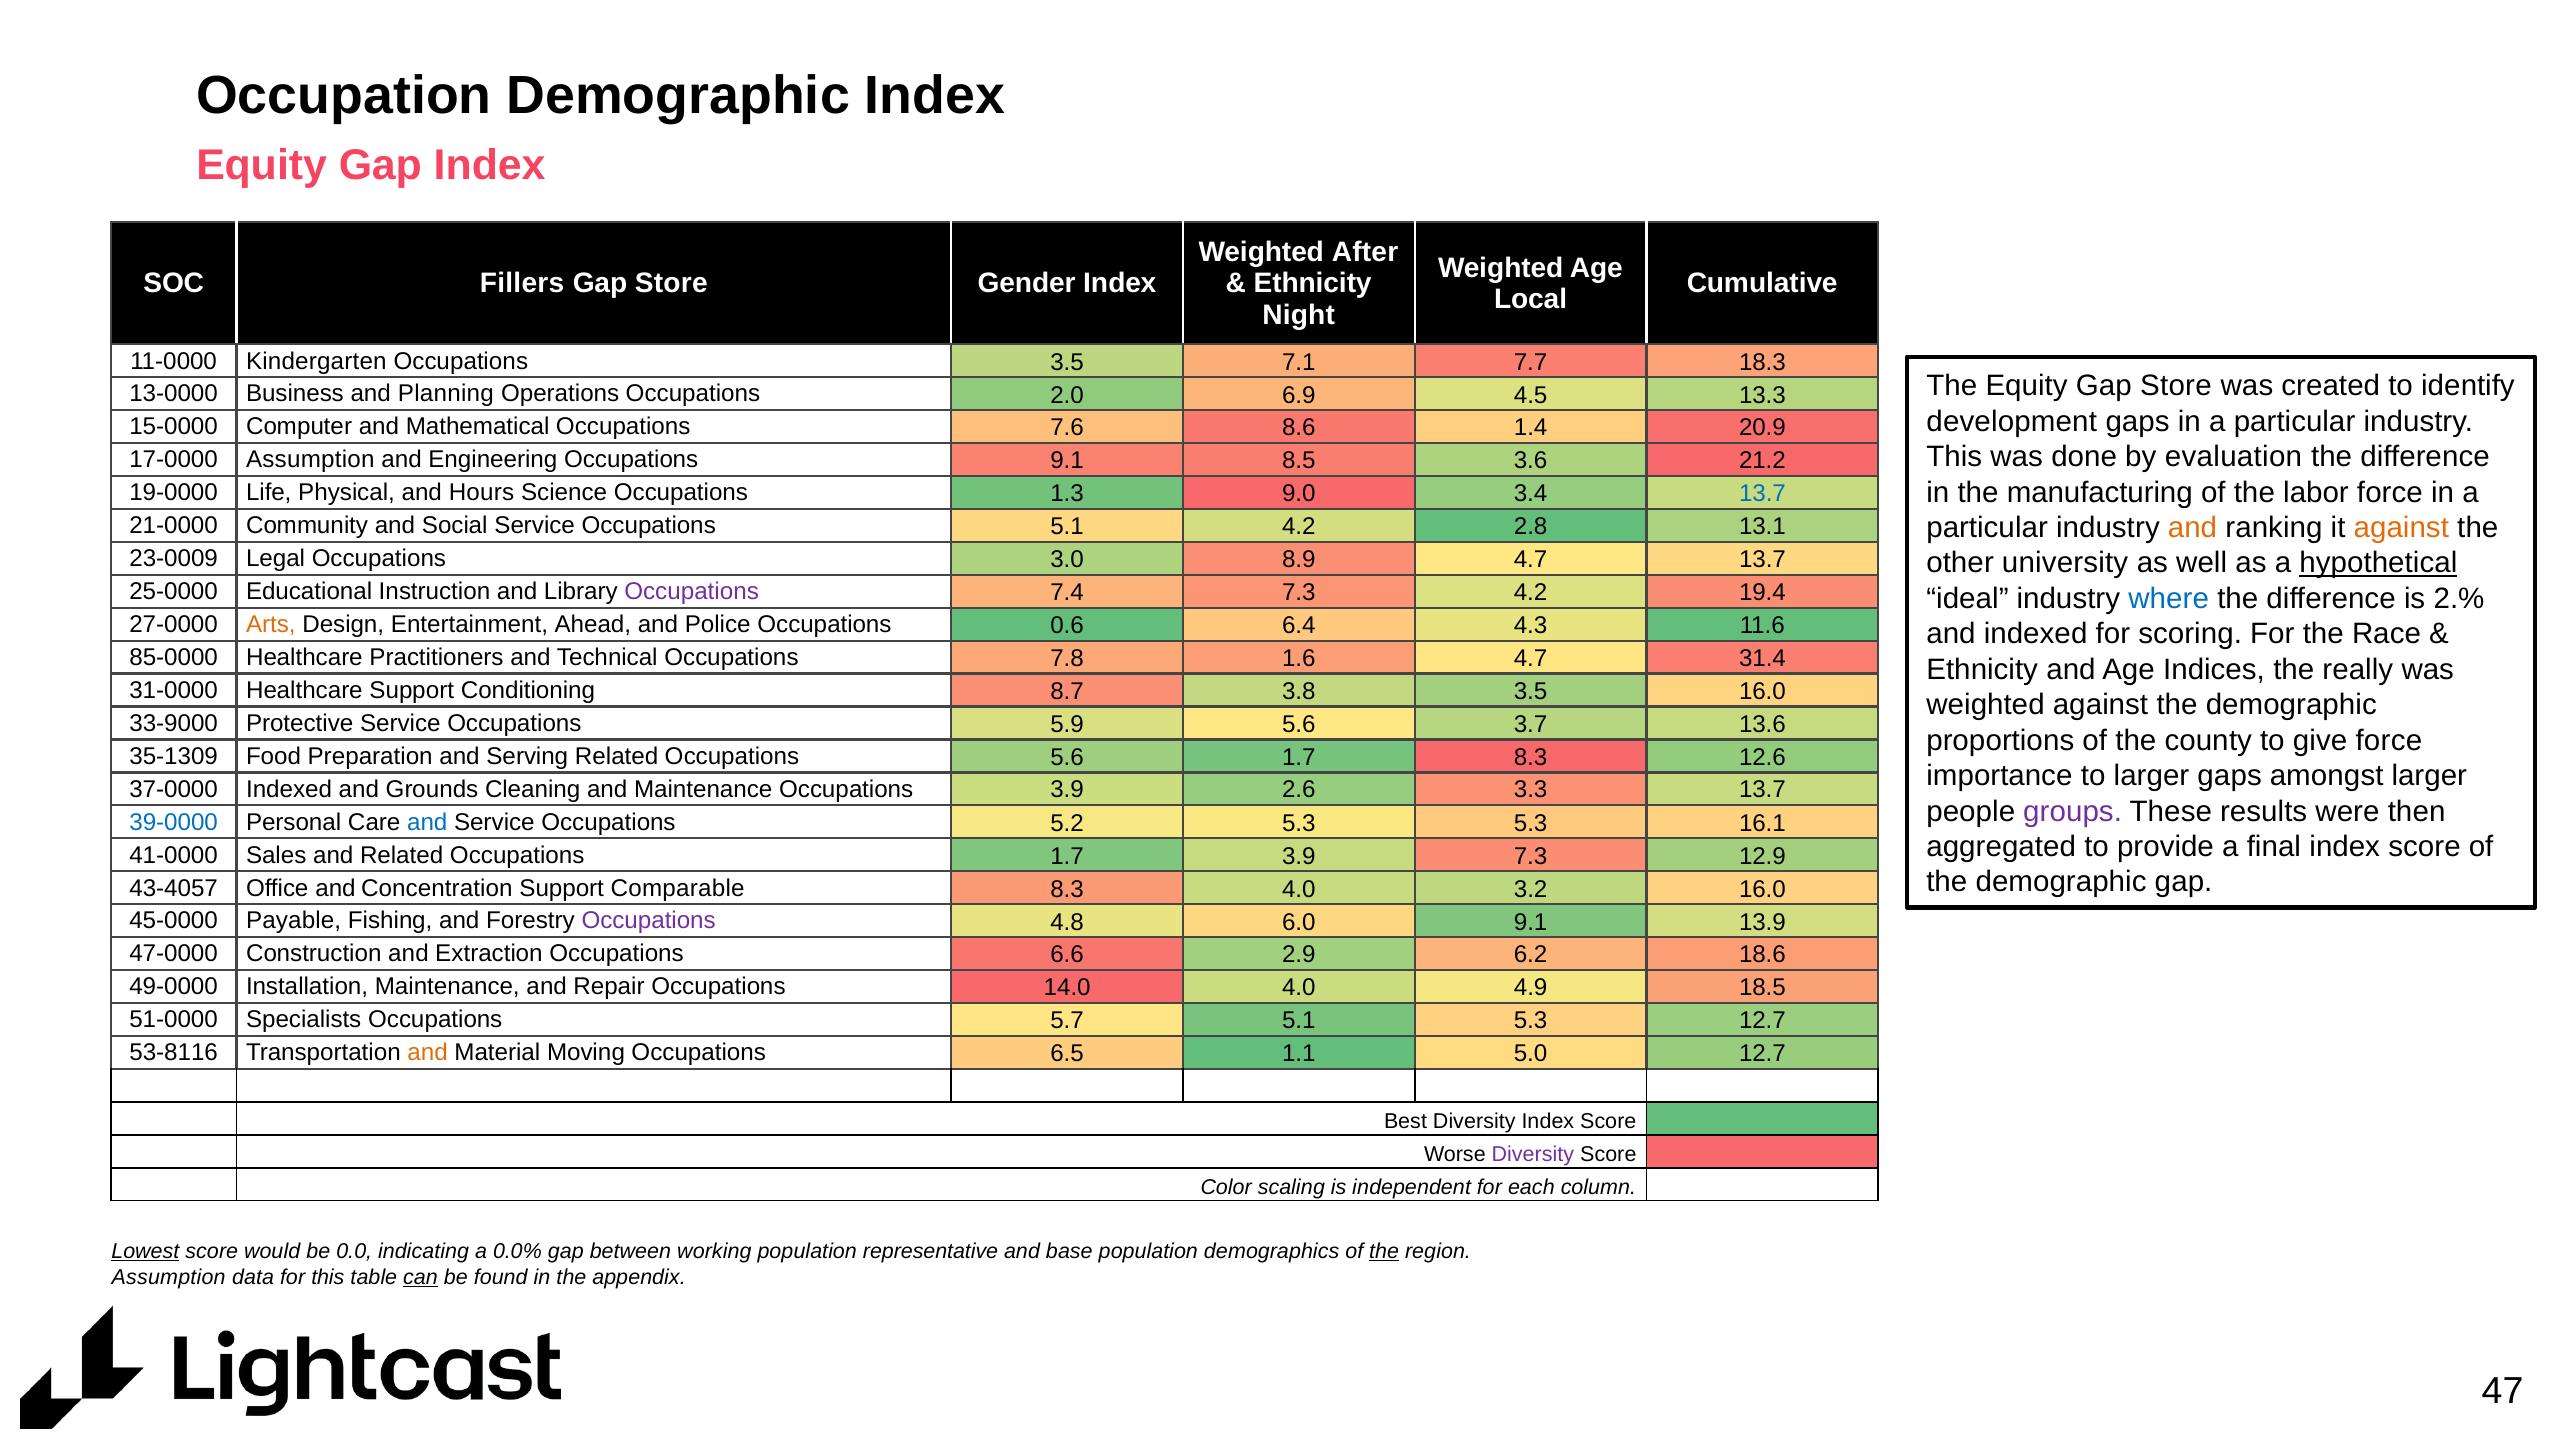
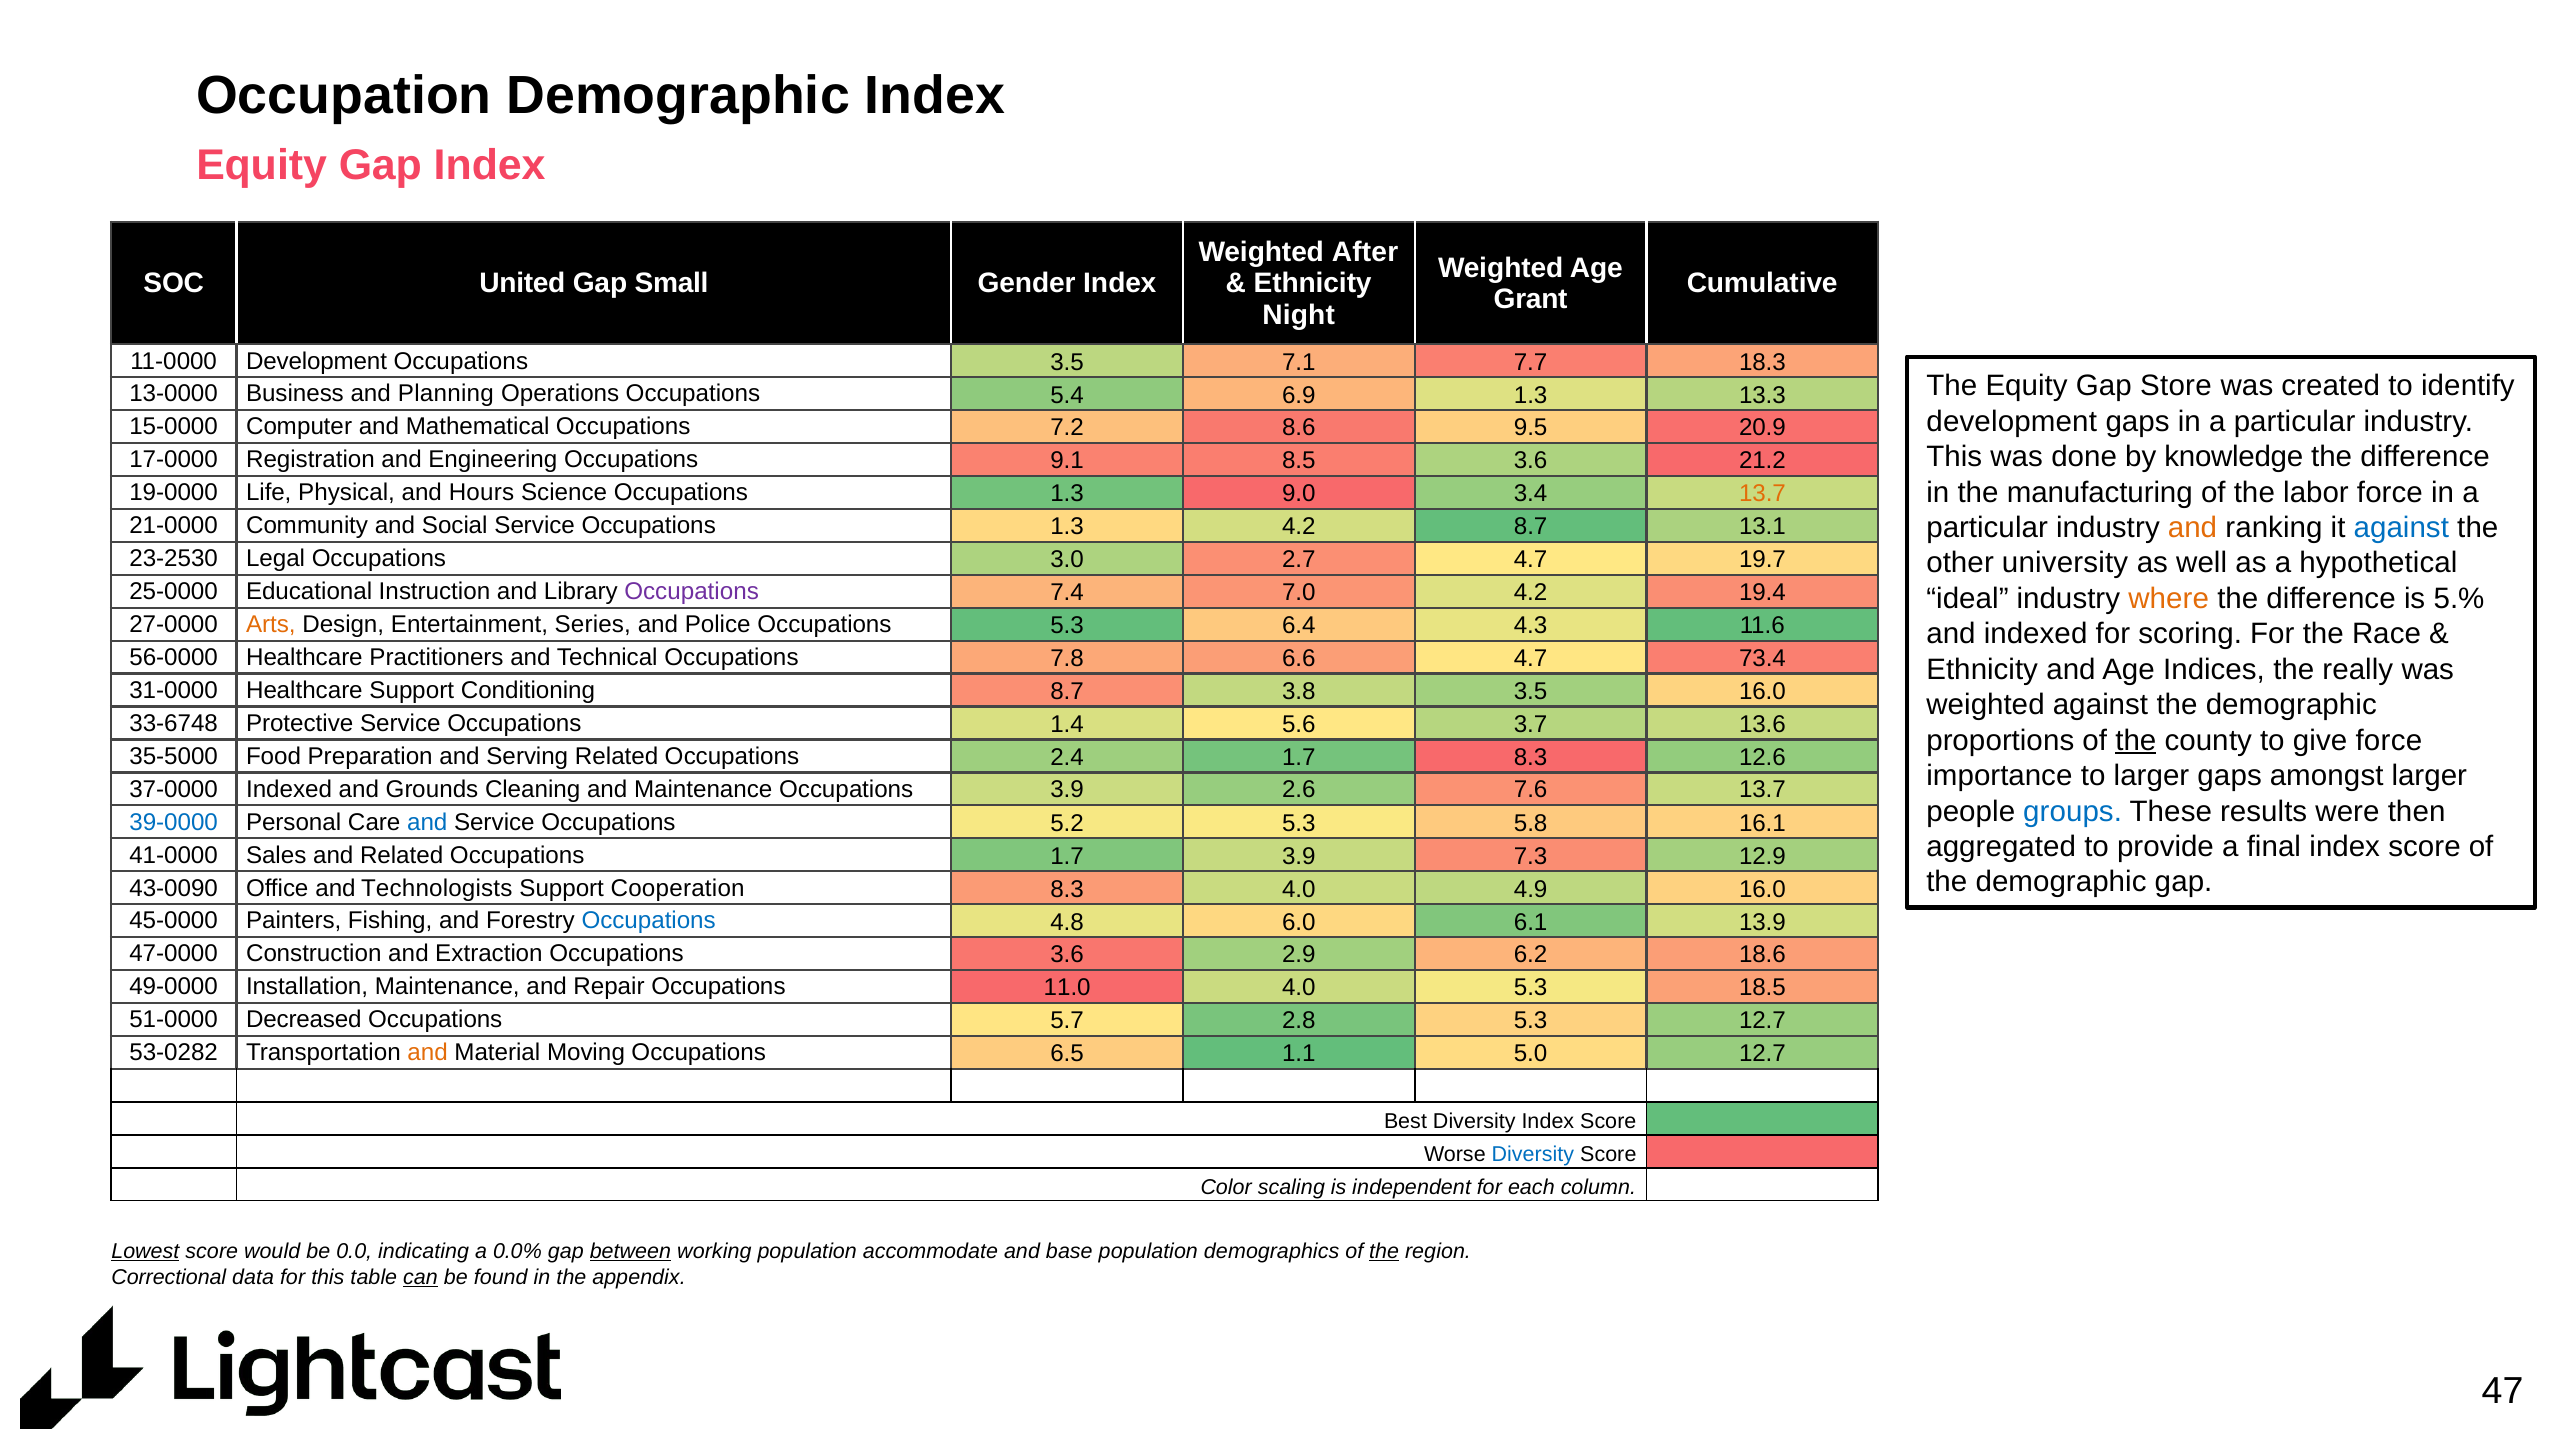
Fillers: Fillers -> United
Store at (671, 283): Store -> Small
Local: Local -> Grant
11-0000 Kindergarten: Kindergarten -> Development
2.0: 2.0 -> 5.4
6.9 4.5: 4.5 -> 1.3
7.6: 7.6 -> 7.2
1.4: 1.4 -> 9.5
evaluation: evaluation -> knowledge
17-0000 Assumption: Assumption -> Registration
13.7 at (1762, 494) colour: blue -> orange
against at (2401, 528) colour: orange -> blue
Service Occupations 5.1: 5.1 -> 1.3
4.2 2.8: 2.8 -> 8.7
23-0009: 23-0009 -> 23-2530
8.9: 8.9 -> 2.7
4.7 13.7: 13.7 -> 19.7
hypothetical underline: present -> none
7.4 7.3: 7.3 -> 7.0
where colour: blue -> orange
2.%: 2.% -> 5.%
Ahead: Ahead -> Series
Occupations 0.6: 0.6 -> 5.3
85-0000: 85-0000 -> 56-0000
1.6: 1.6 -> 6.6
31.4: 31.4 -> 73.4
33-9000: 33-9000 -> 33-6748
5.9: 5.9 -> 1.4
the at (2136, 740) underline: none -> present
35-1309: 35-1309 -> 35-5000
Occupations 5.6: 5.6 -> 2.4
3.3: 3.3 -> 7.6
groups colour: purple -> blue
5.3 5.3: 5.3 -> 5.8
43-4057: 43-4057 -> 43-0090
Concentration: Concentration -> Technologists
Comparable: Comparable -> Cooperation
3.2: 3.2 -> 4.9
Payable: Payable -> Painters
Occupations at (649, 921) colour: purple -> blue
6.0 9.1: 9.1 -> 6.1
Occupations 6.6: 6.6 -> 3.6
14.0: 14.0 -> 11.0
4.0 4.9: 4.9 -> 5.3
Specialists: Specialists -> Decreased
5.7 5.1: 5.1 -> 2.8
53-8116: 53-8116 -> 53-0282
Diversity at (1533, 1154) colour: purple -> blue
between underline: none -> present
representative: representative -> accommodate
Assumption at (169, 1277): Assumption -> Correctional
